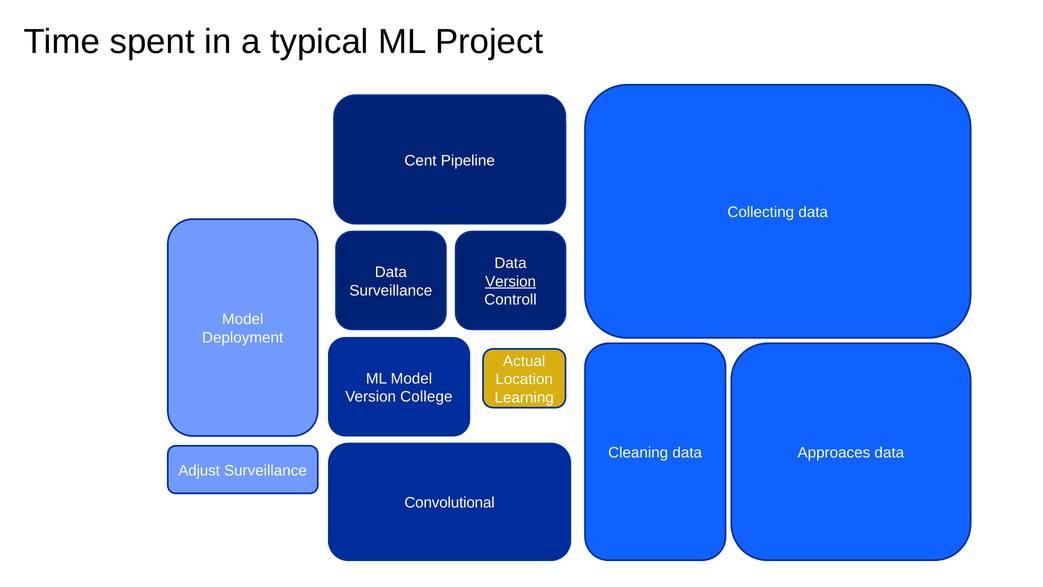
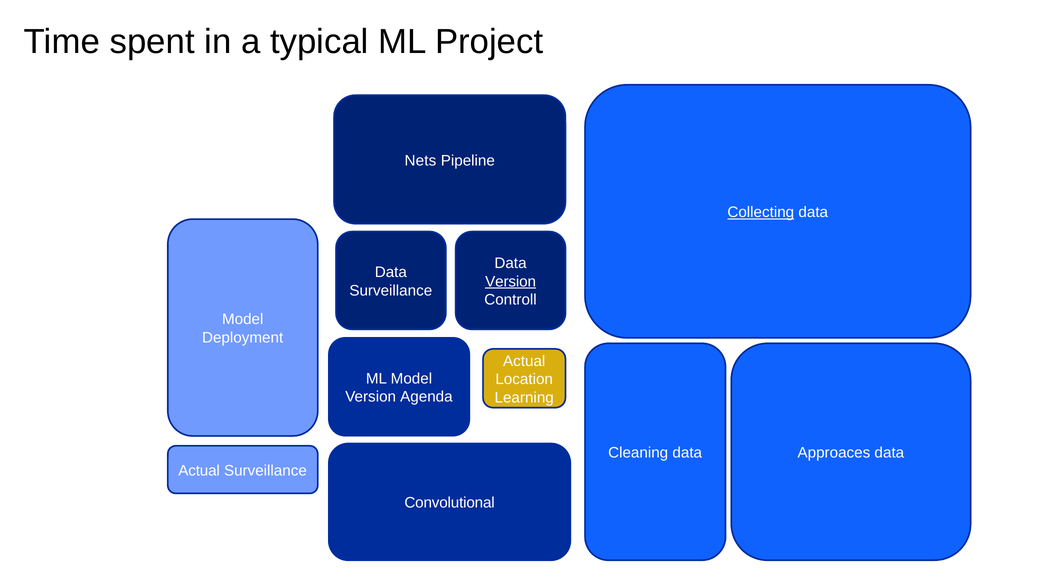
Cent: Cent -> Nets
Collecting underline: none -> present
College: College -> Agenda
Adjust at (199, 470): Adjust -> Actual
